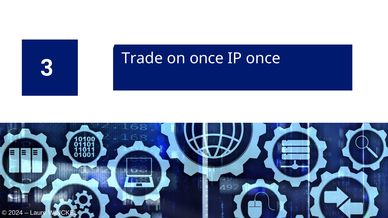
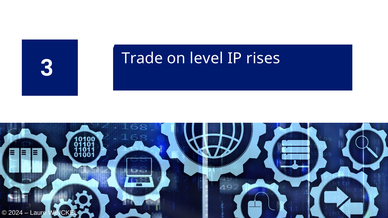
on once: once -> level
IP once: once -> rises
